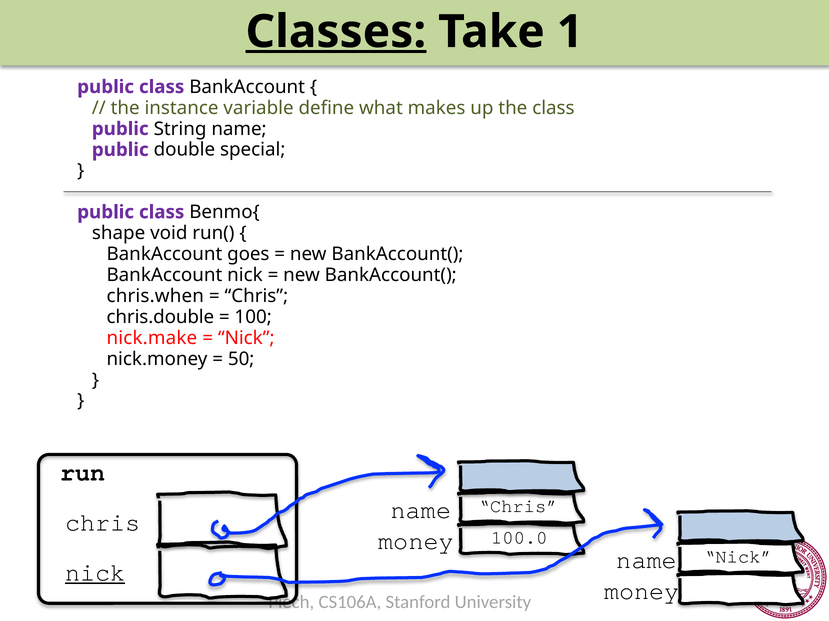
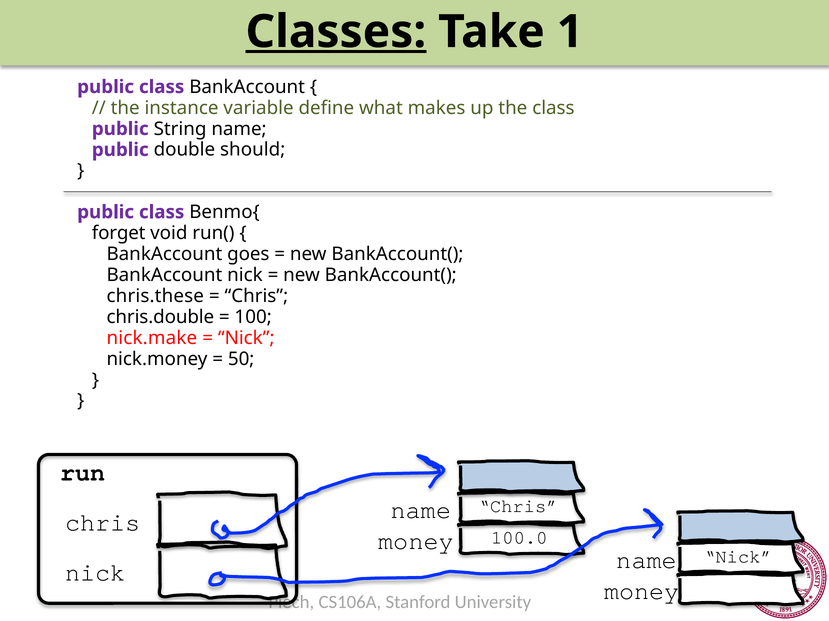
special: special -> should
shape: shape -> forget
chris.when: chris.when -> chris.these
nick at (95, 573) underline: present -> none
